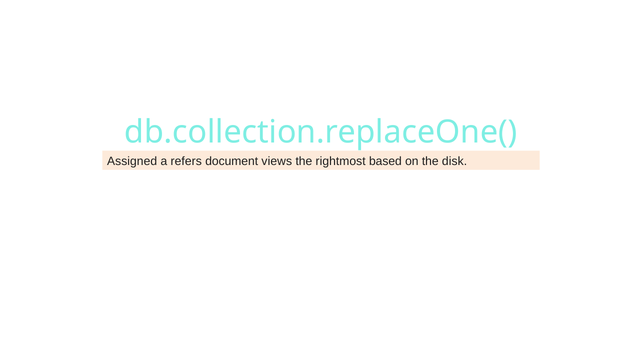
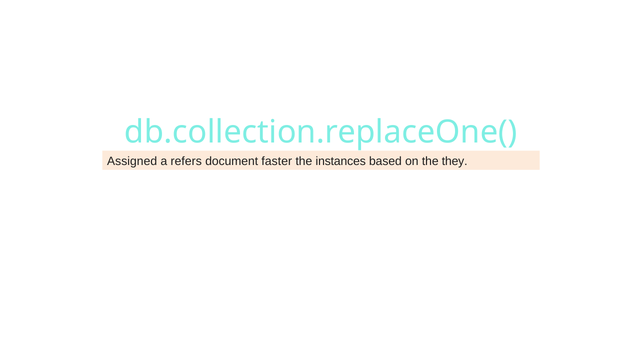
views: views -> faster
rightmost: rightmost -> instances
disk: disk -> they
